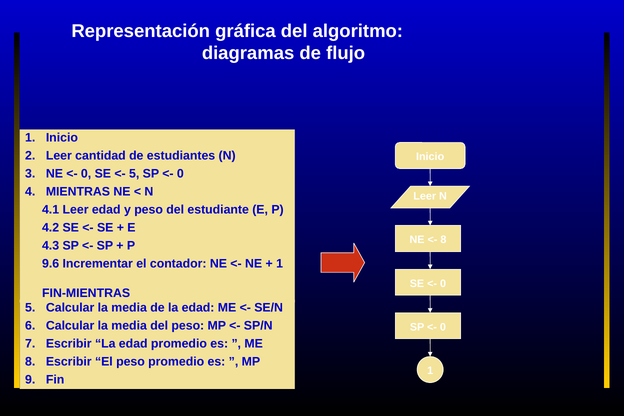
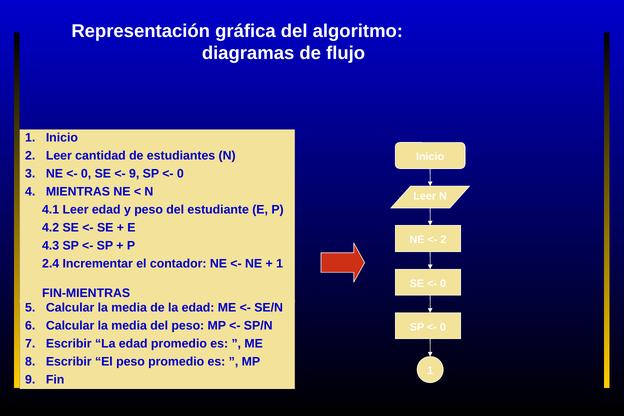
5 at (134, 174): 5 -> 9
8 at (443, 240): 8 -> 2
9.6: 9.6 -> 2.4
